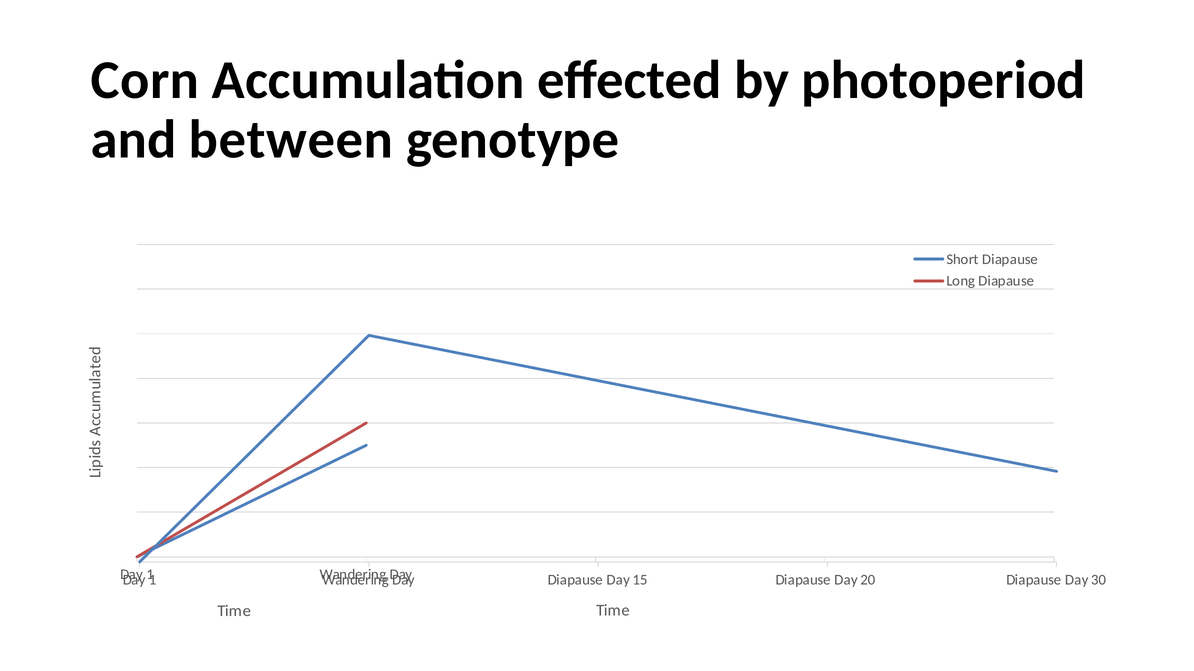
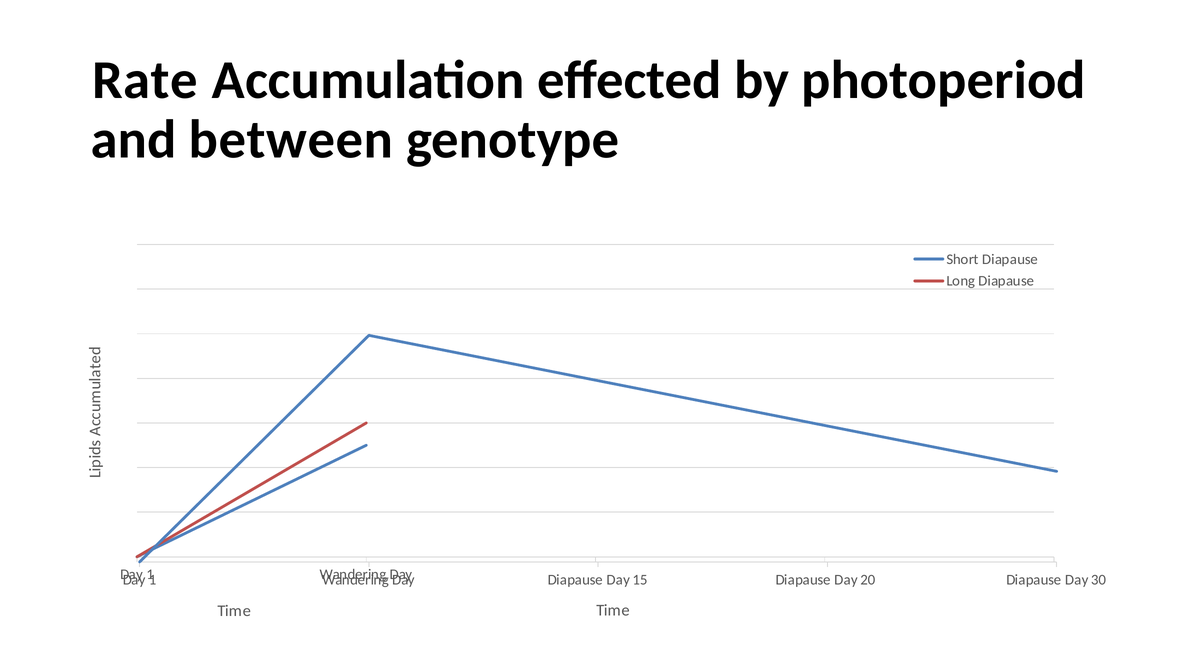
Corn: Corn -> Rate
